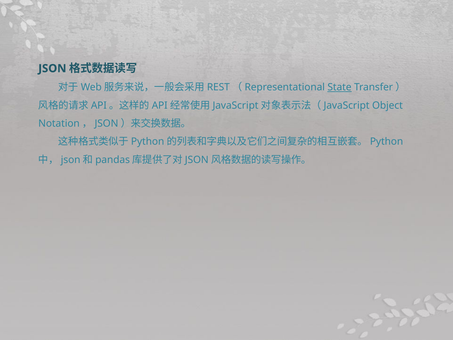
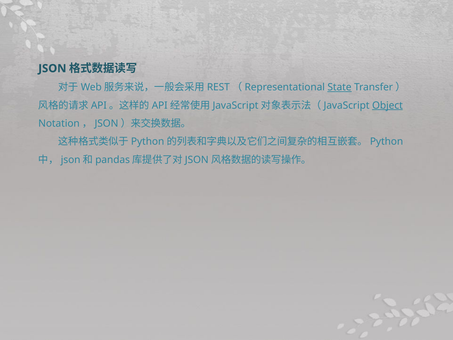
Object underline: none -> present
